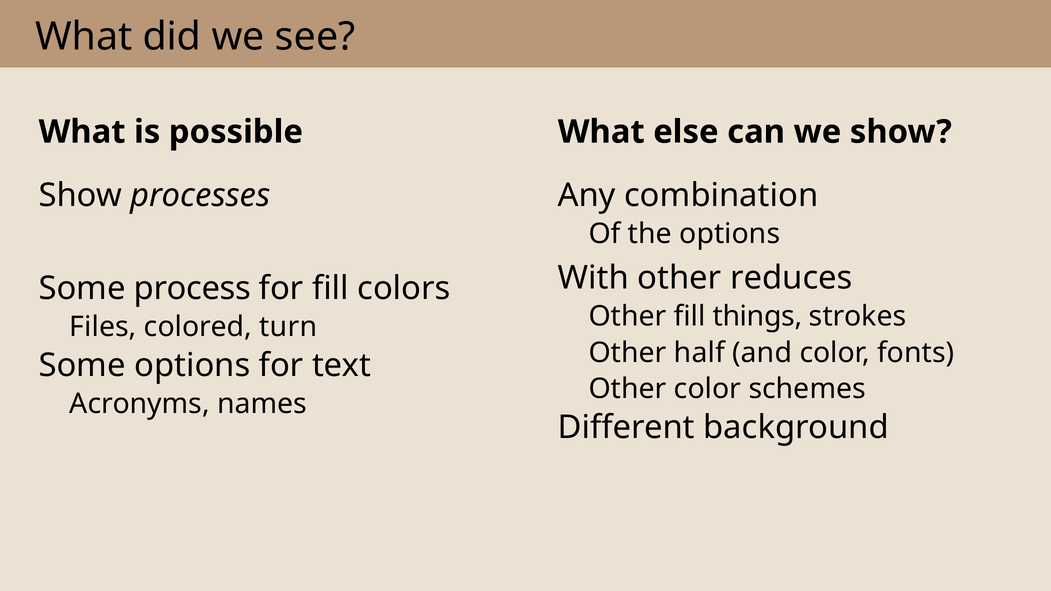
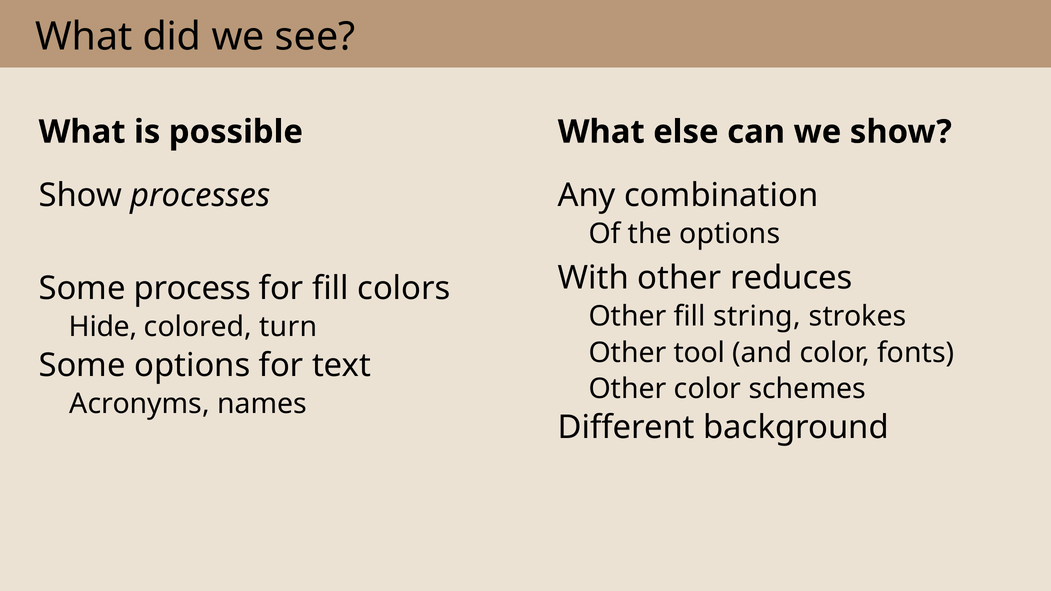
things: things -> string
Files: Files -> Hide
half: half -> tool
